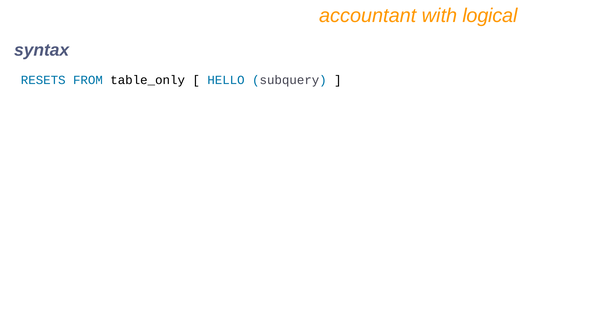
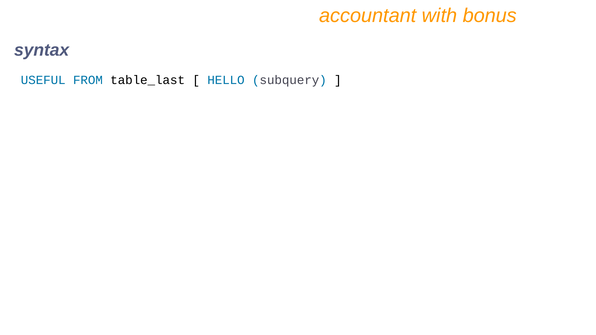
logical: logical -> bonus
RESETS: RESETS -> USEFUL
table_only: table_only -> table_last
